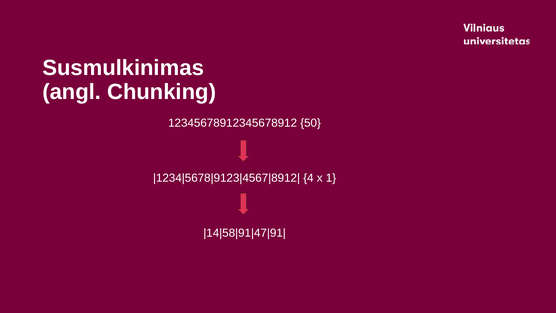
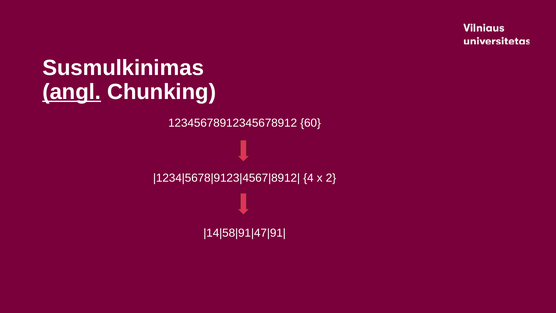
angl underline: none -> present
50: 50 -> 60
1: 1 -> 2
